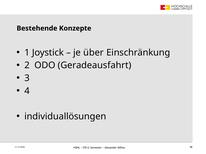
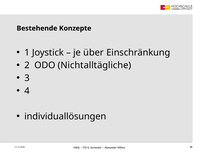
Geradeausfahrt: Geradeausfahrt -> Nichtalltägliche
